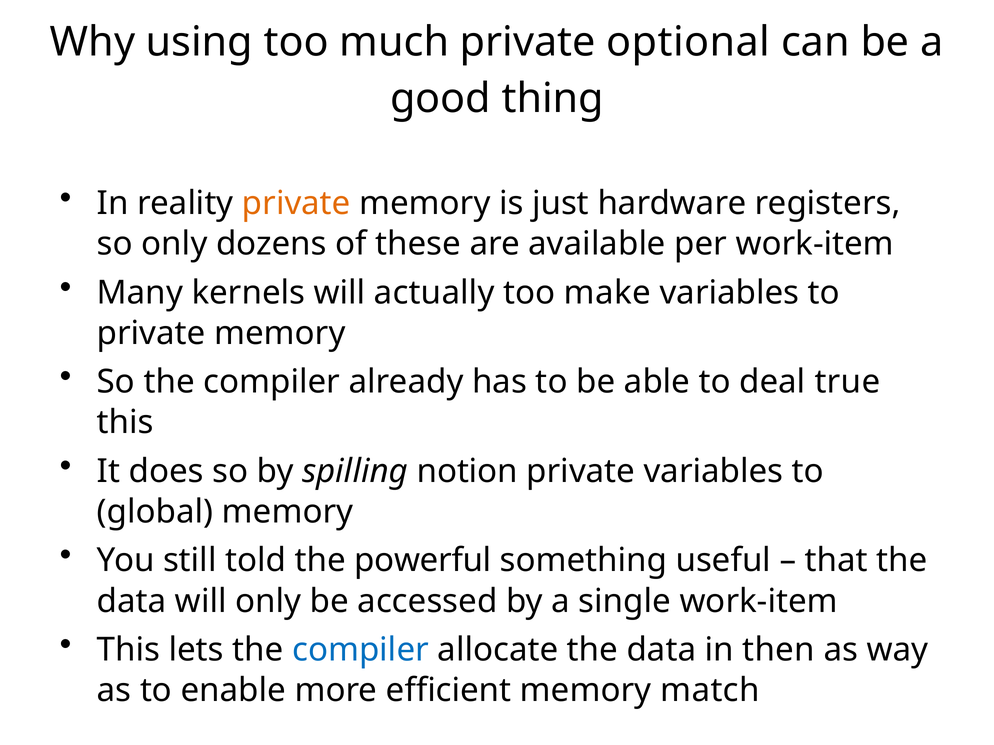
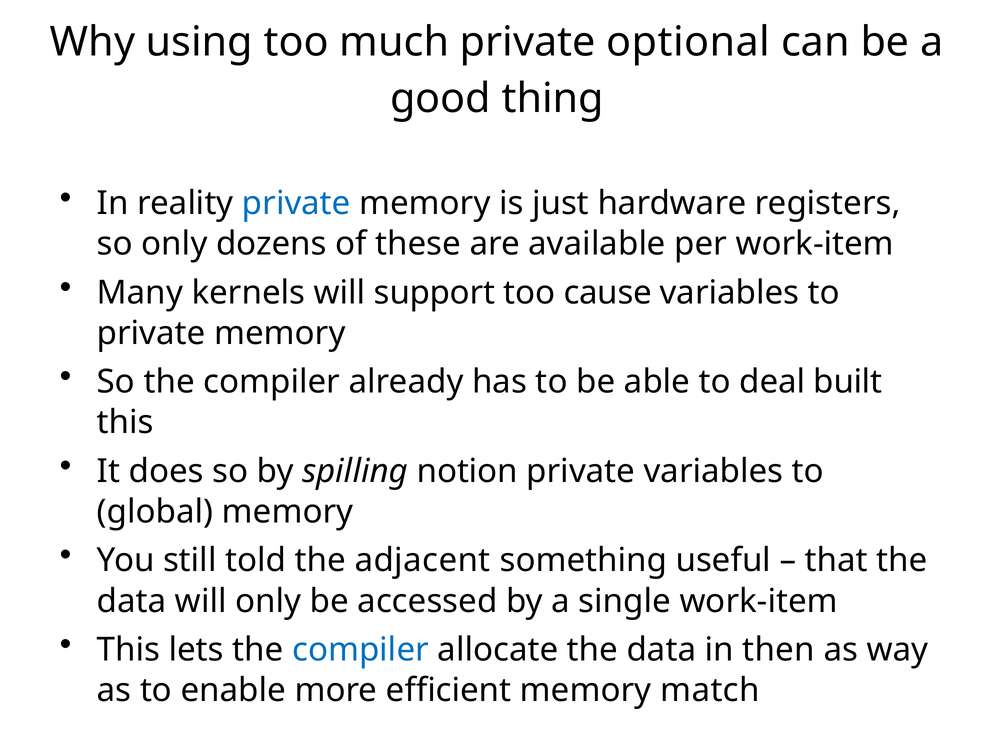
private at (296, 203) colour: orange -> blue
actually: actually -> support
make: make -> cause
true: true -> built
powerful: powerful -> adjacent
